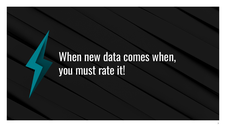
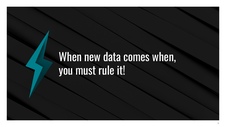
rate: rate -> rule
